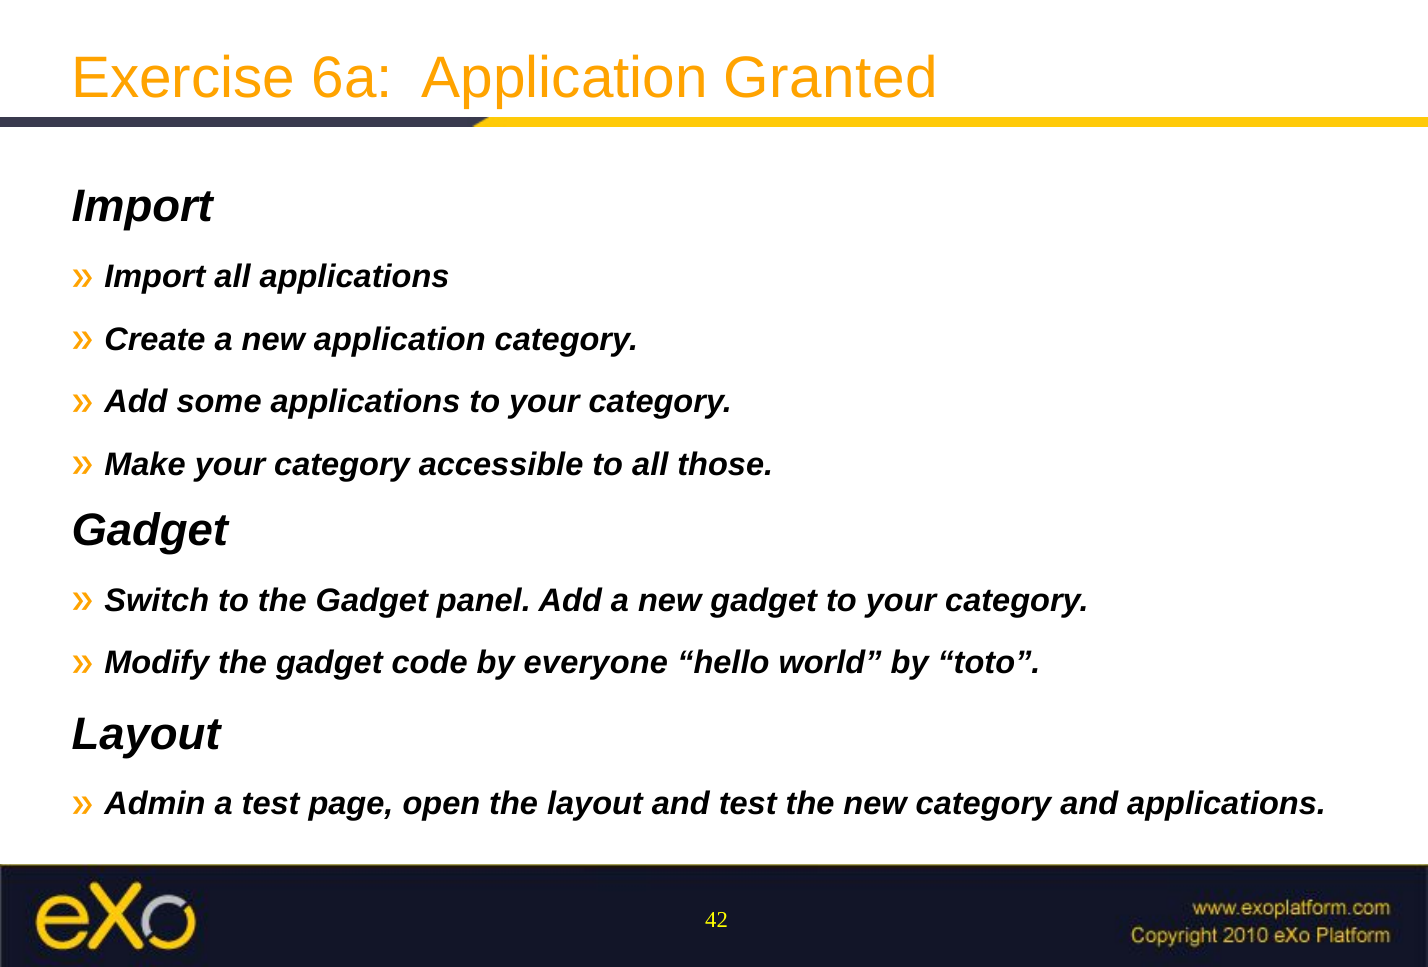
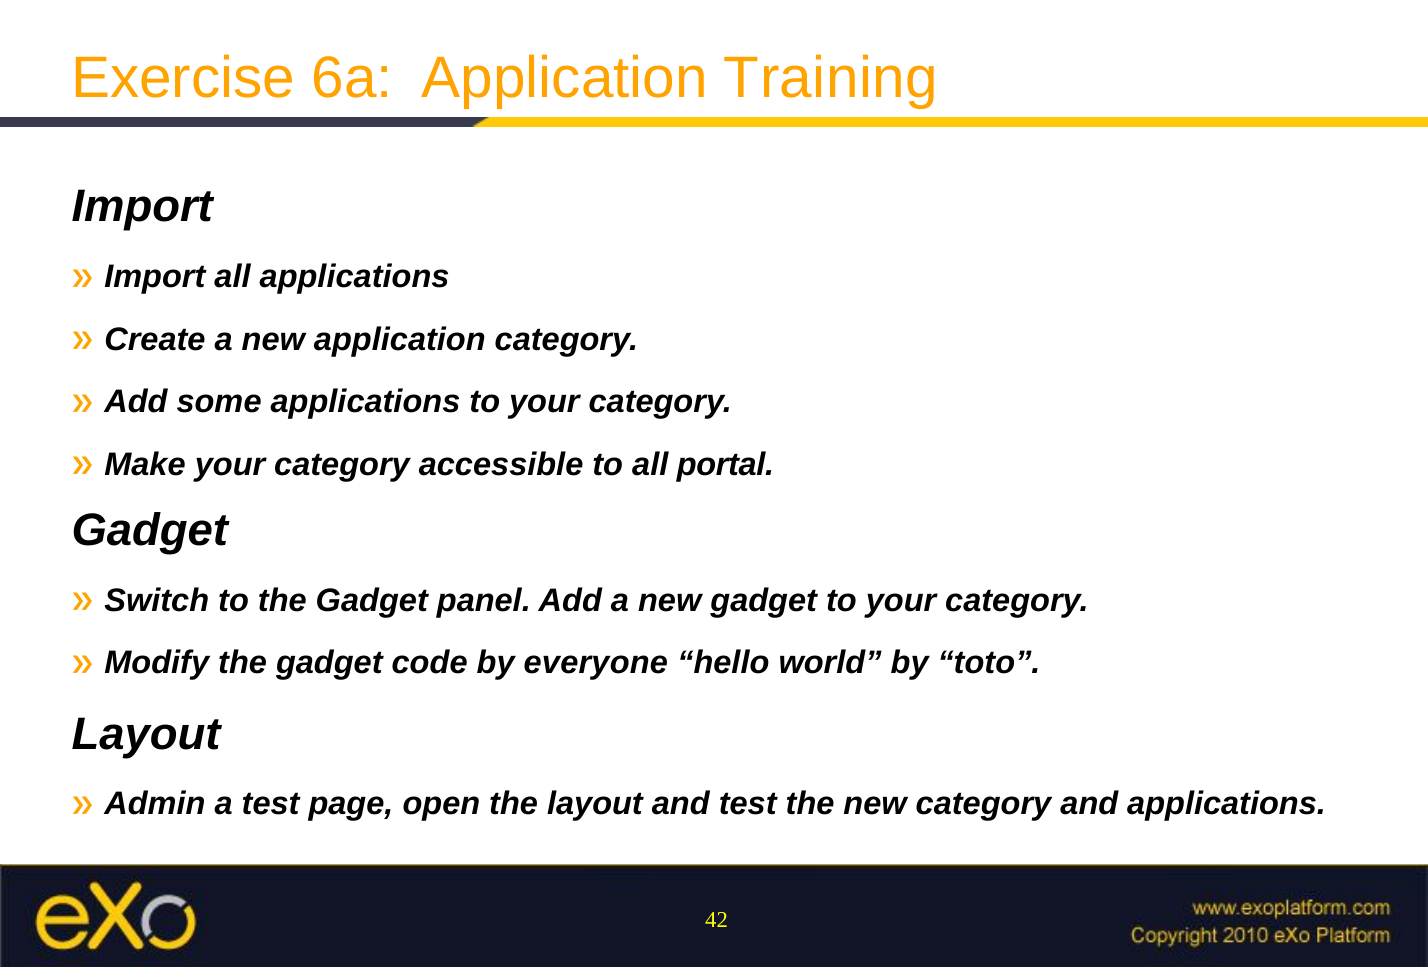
Granted: Granted -> Training
those: those -> portal
